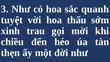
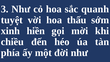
trau: trau -> hiền
thẹn: thẹn -> phía
